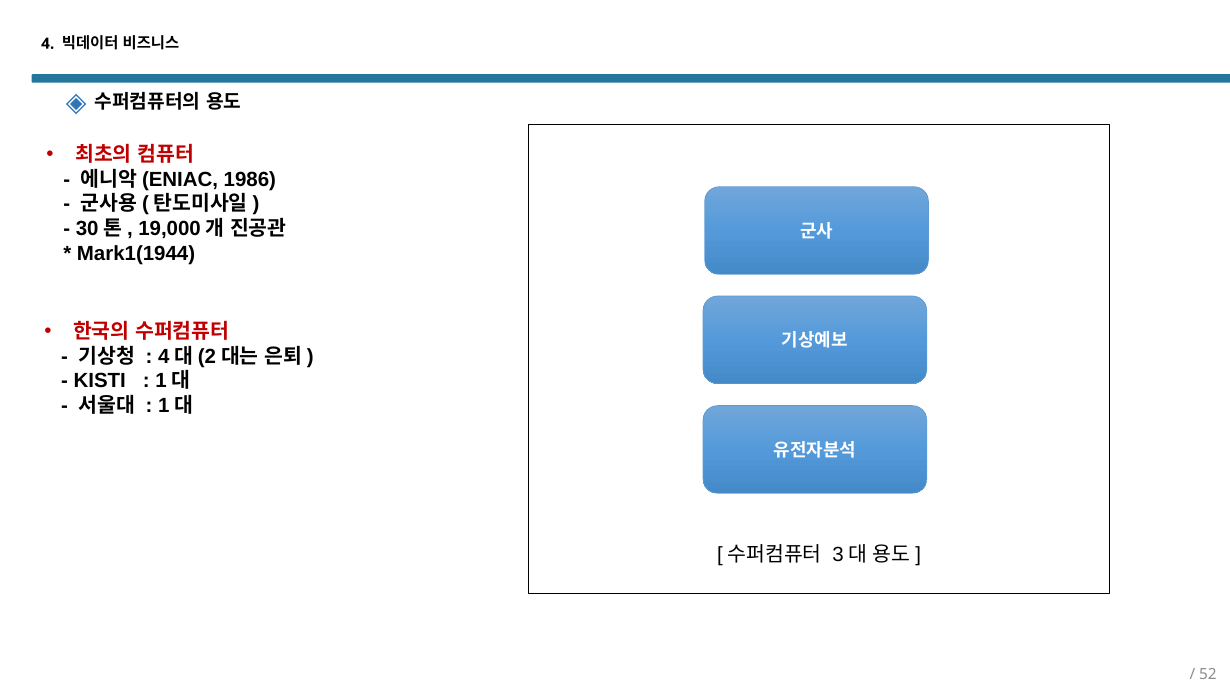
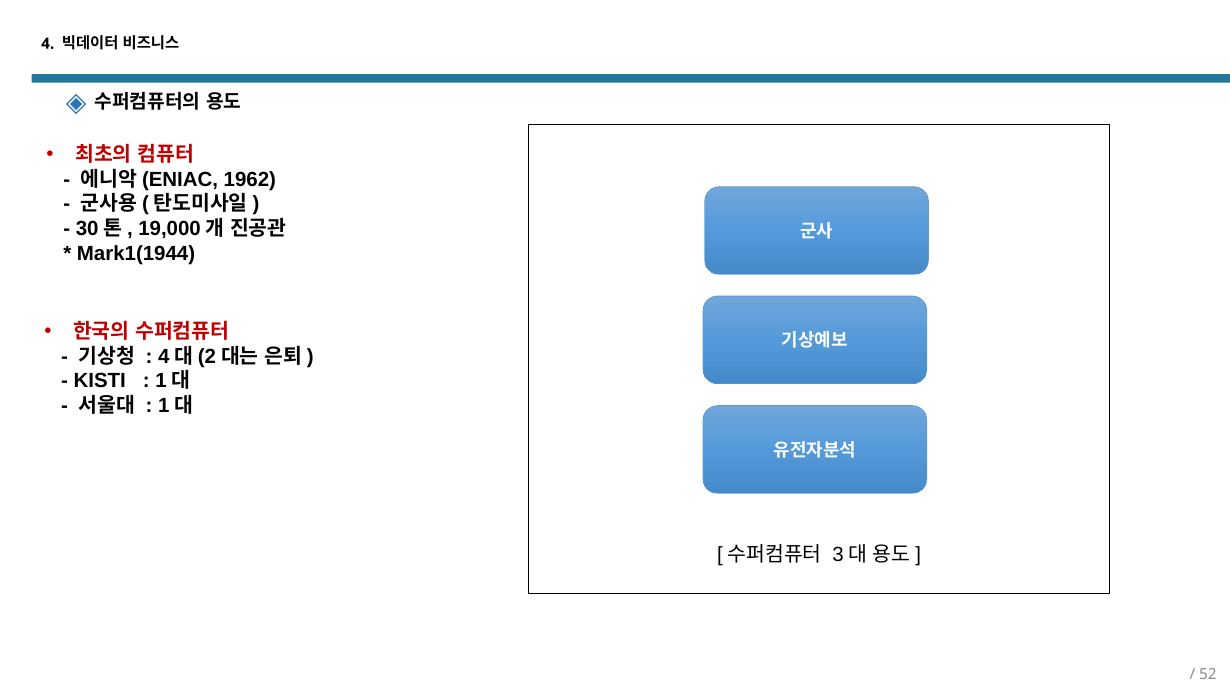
1986: 1986 -> 1962
